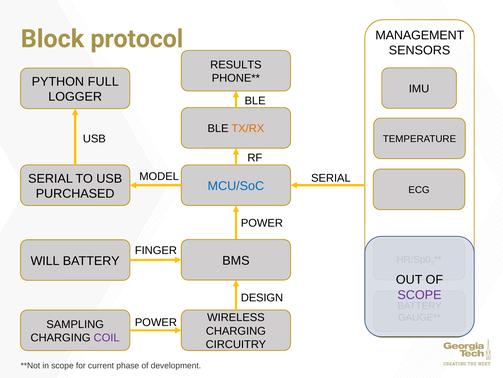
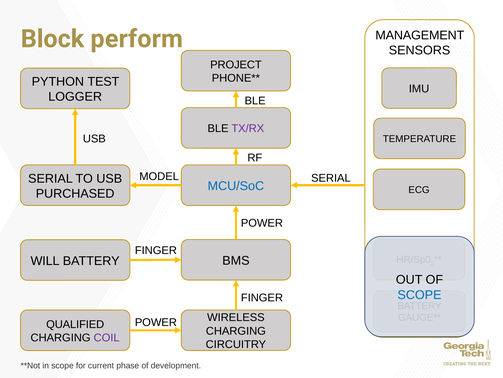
protocol: protocol -> perform
RESULTS: RESULTS -> PROJECT
FULL: FULL -> TEST
TX/RX colour: orange -> purple
SCOPE at (419, 294) colour: purple -> blue
DESIGN at (262, 297): DESIGN -> FINGER
SAMPLING: SAMPLING -> QUALIFIED
